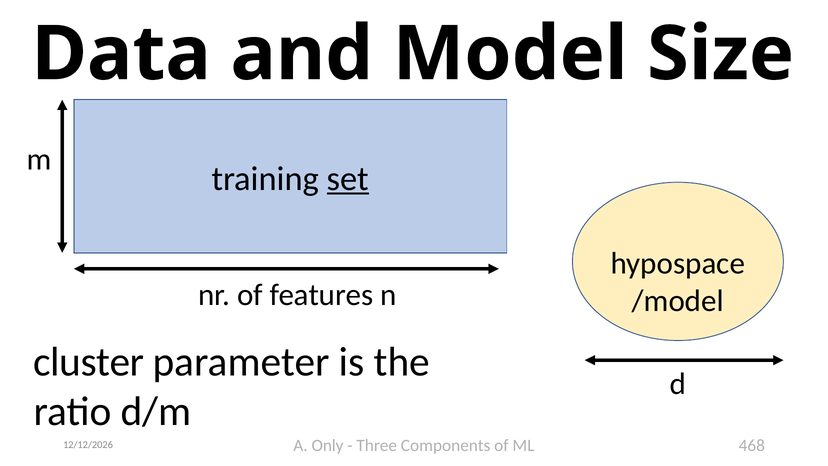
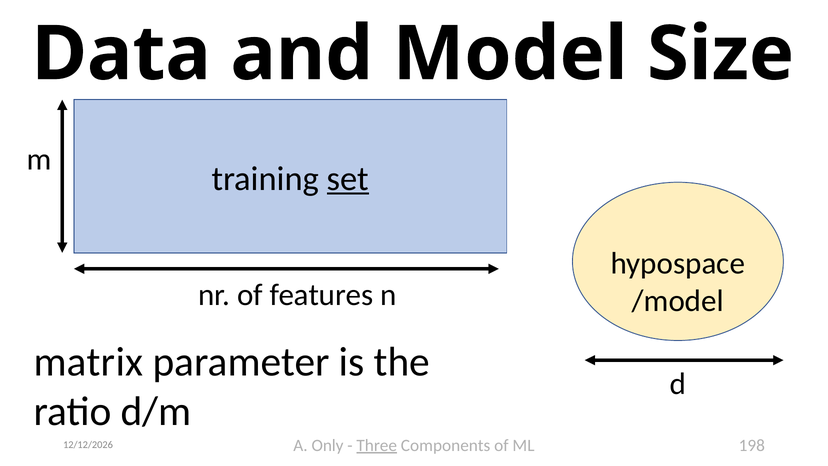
cluster: cluster -> matrix
Three underline: none -> present
468: 468 -> 198
